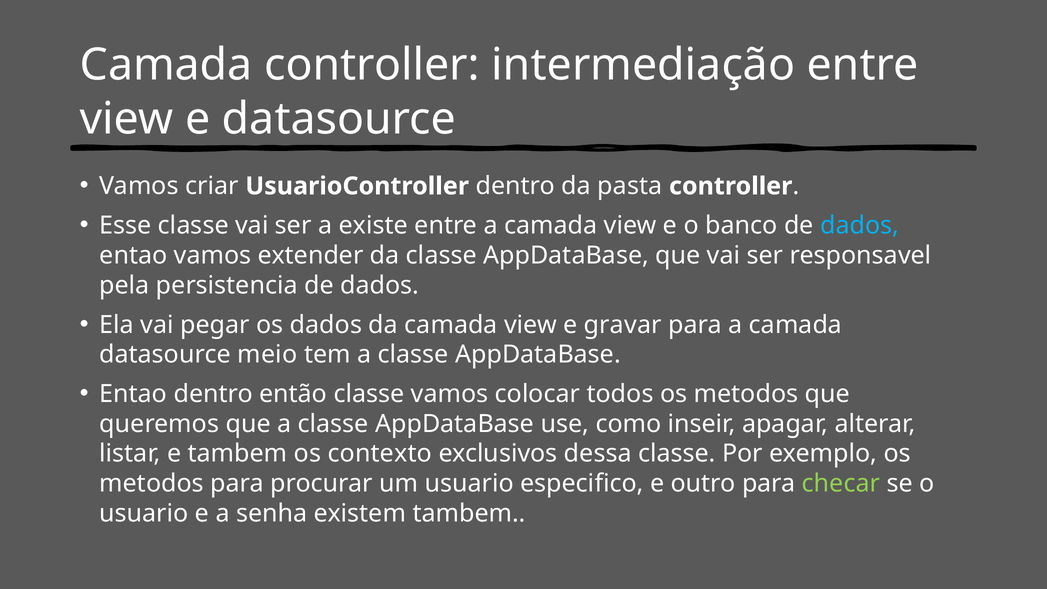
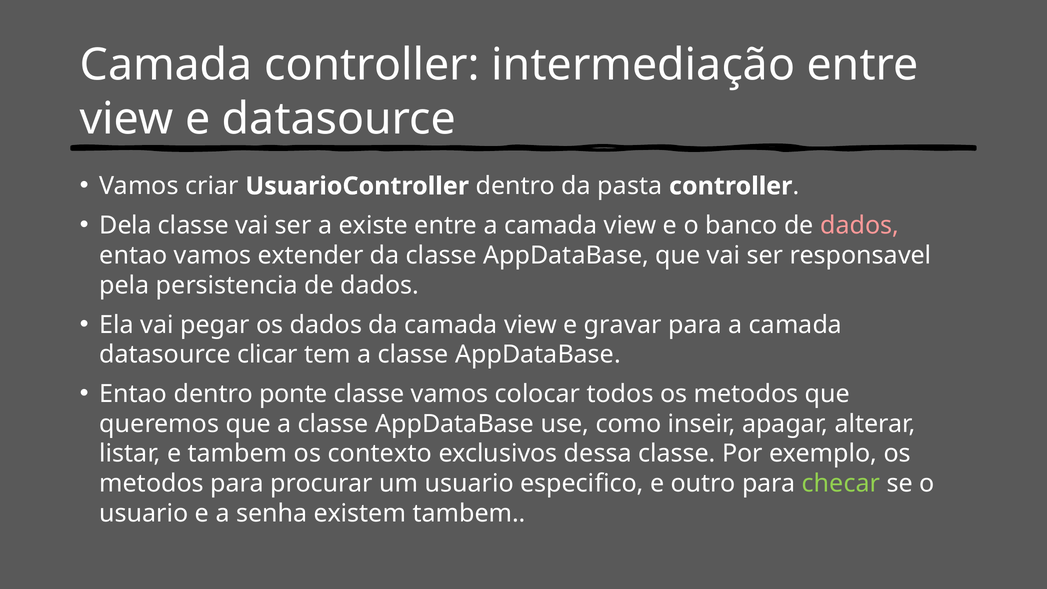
Esse: Esse -> Dela
dados at (860, 226) colour: light blue -> pink
meio: meio -> clicar
então: então -> ponte
